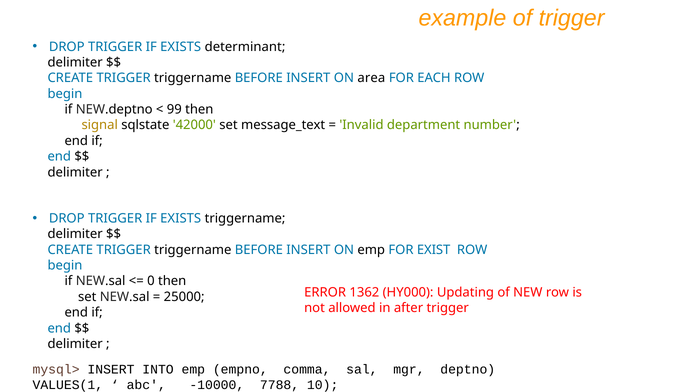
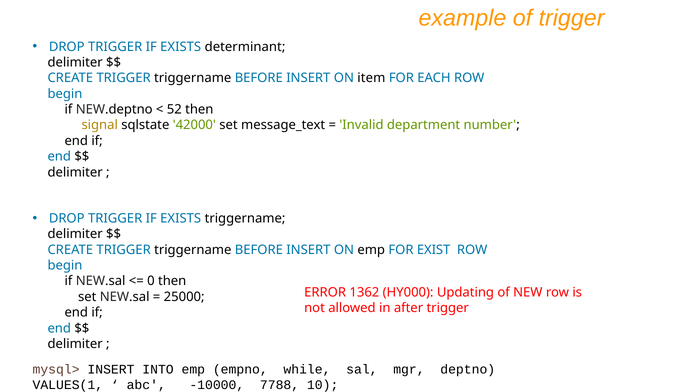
area: area -> item
99: 99 -> 52
comma: comma -> while
